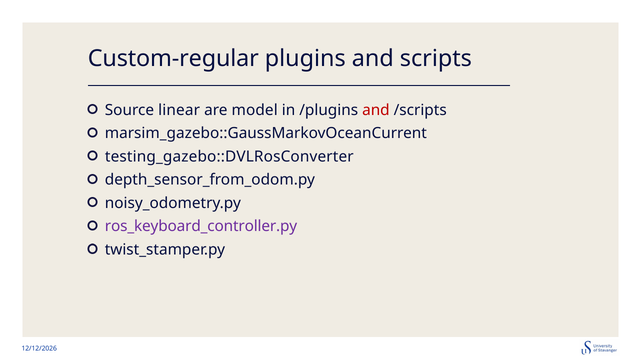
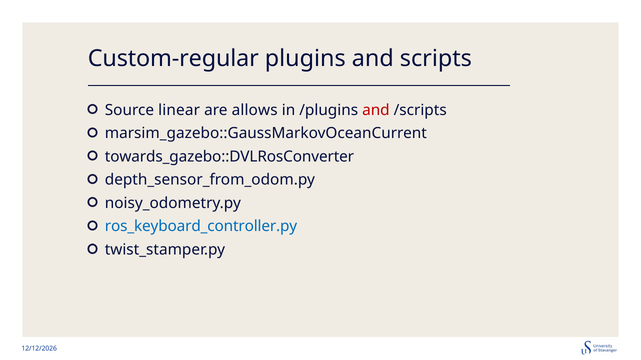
model: model -> allows
testing_gazebo::DVLRosConverter: testing_gazebo::DVLRosConverter -> towards_gazebo::DVLRosConverter
ros_keyboard_controller.py colour: purple -> blue
